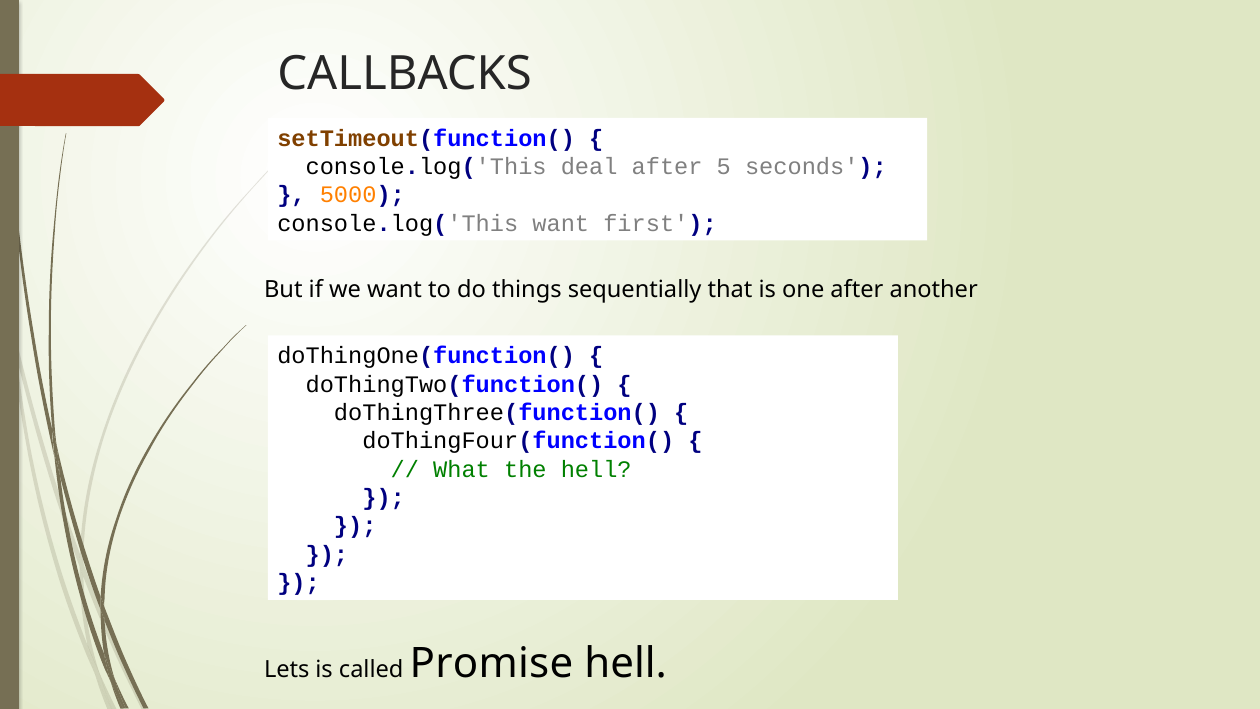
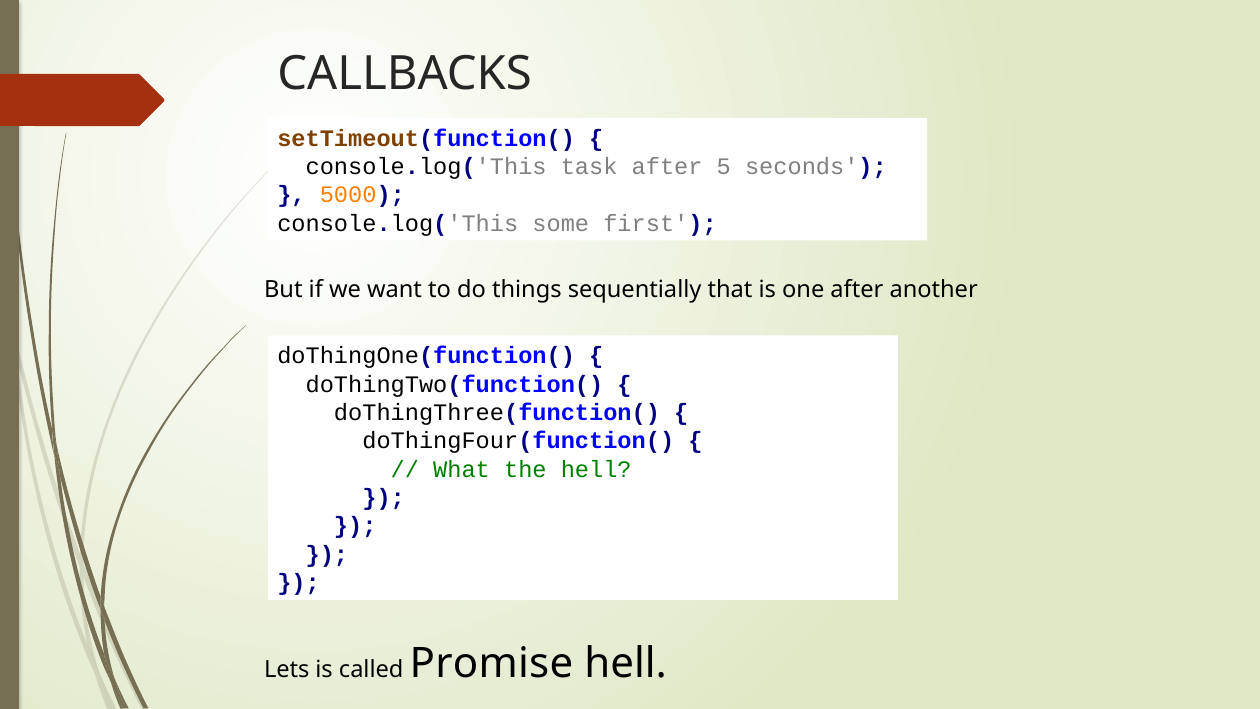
deal: deal -> task
console.log('This want: want -> some
